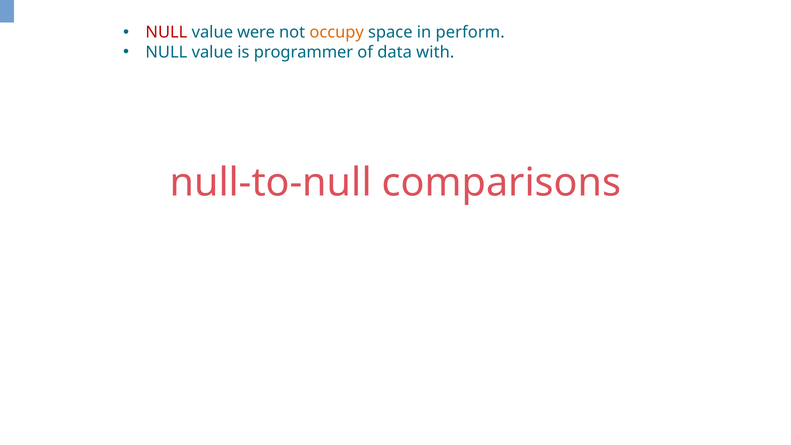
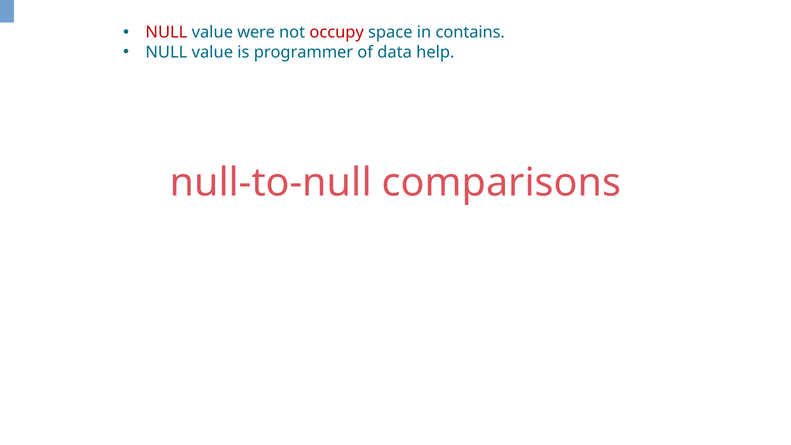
occupy colour: orange -> red
perform: perform -> contains
with: with -> help
